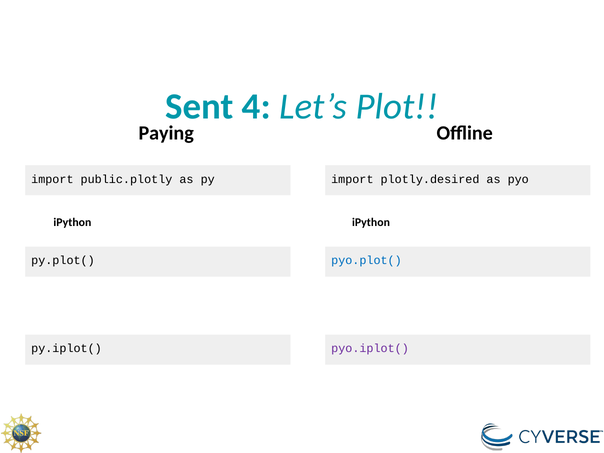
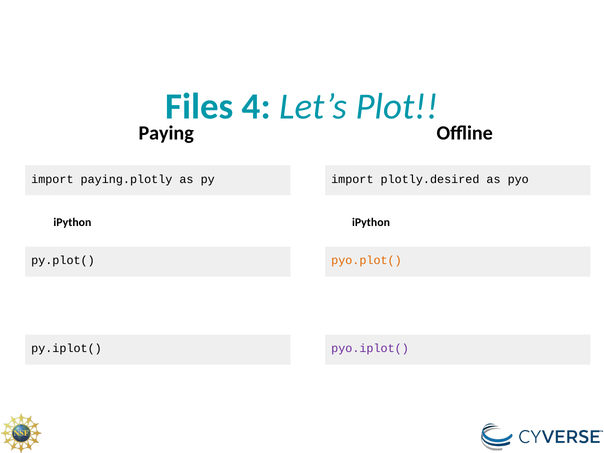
Sent: Sent -> Files
public.plotly: public.plotly -> paying.plotly
pyo.plot( colour: blue -> orange
